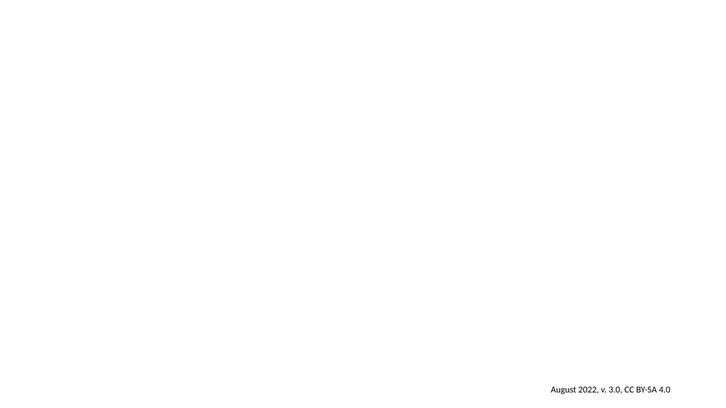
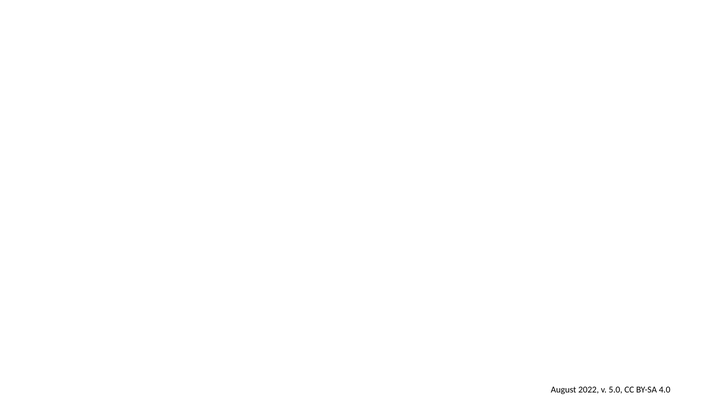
3.0: 3.0 -> 5.0
